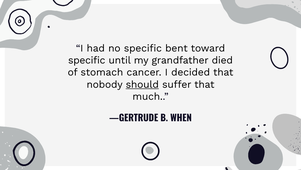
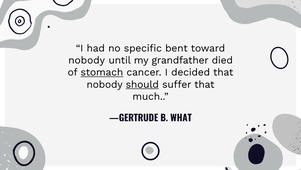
specific at (87, 60): specific -> nobody
stomach underline: none -> present
WHEN: WHEN -> WHAT
